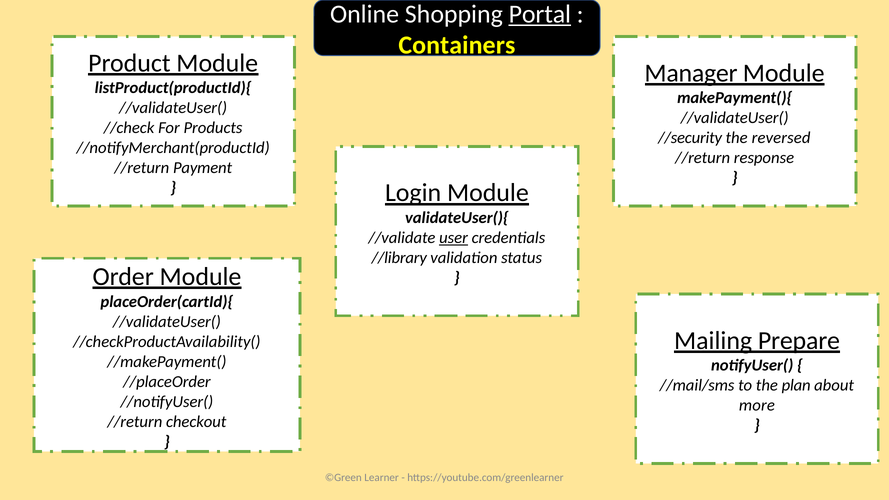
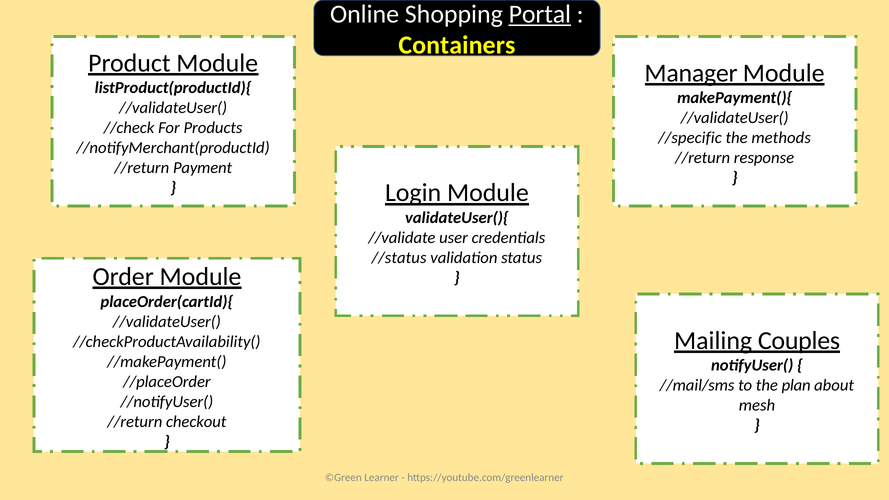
//security: //security -> //specific
reversed: reversed -> methods
user underline: present -> none
//library: //library -> //status
Prepare: Prepare -> Couples
more: more -> mesh
